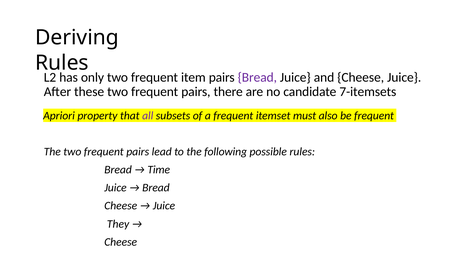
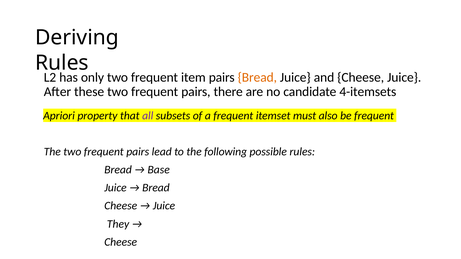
Bread at (257, 77) colour: purple -> orange
7-itemsets: 7-itemsets -> 4-itemsets
Time: Time -> Base
